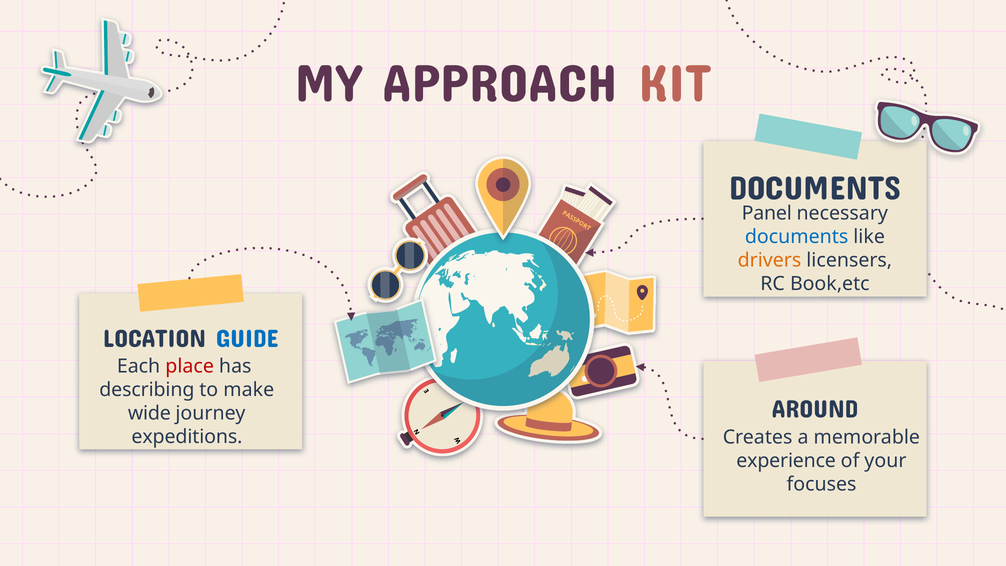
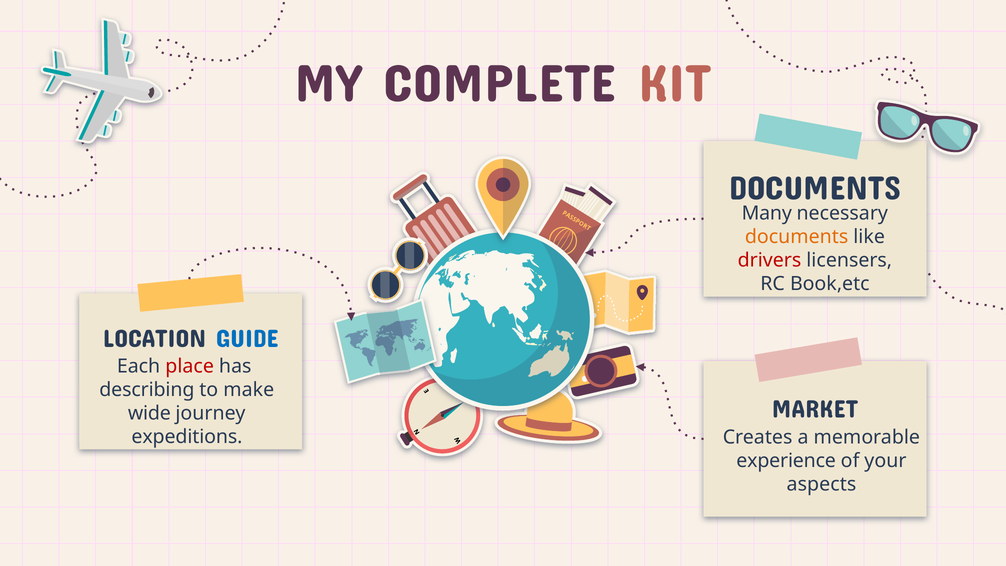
APPROACH: APPROACH -> COMPLETE
Panel: Panel -> Many
documents at (797, 237) colour: blue -> orange
drivers colour: orange -> red
AROUND: AROUND -> MARKET
focuses: focuses -> aspects
